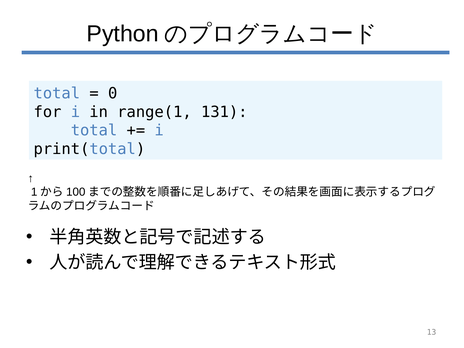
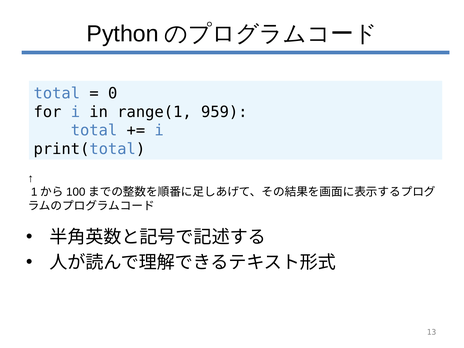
131: 131 -> 959
